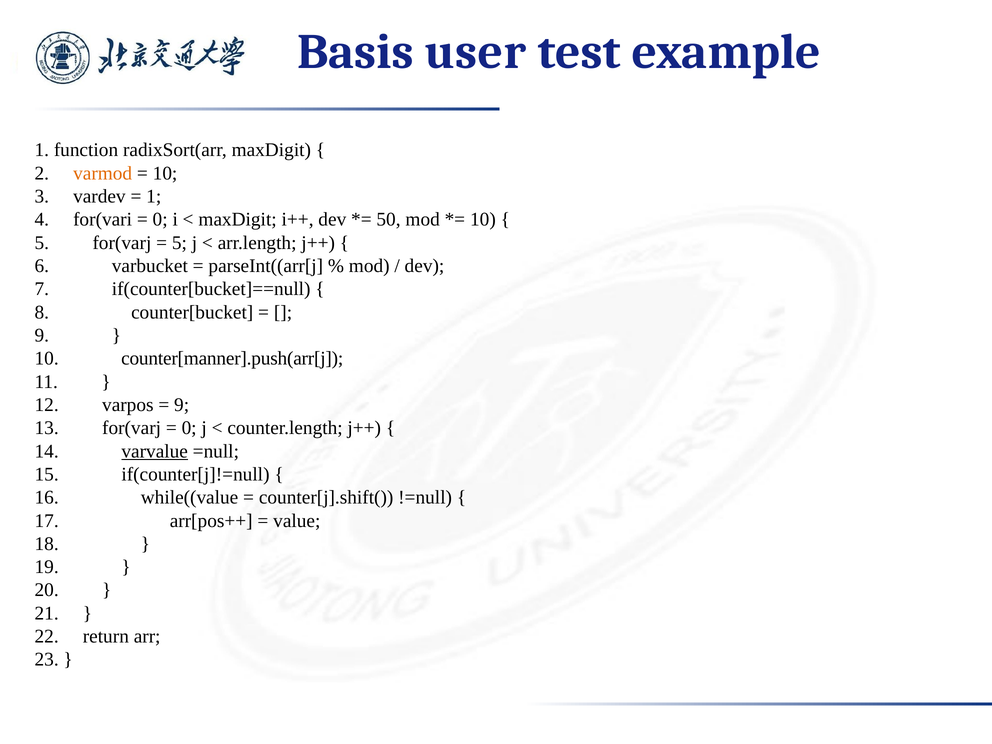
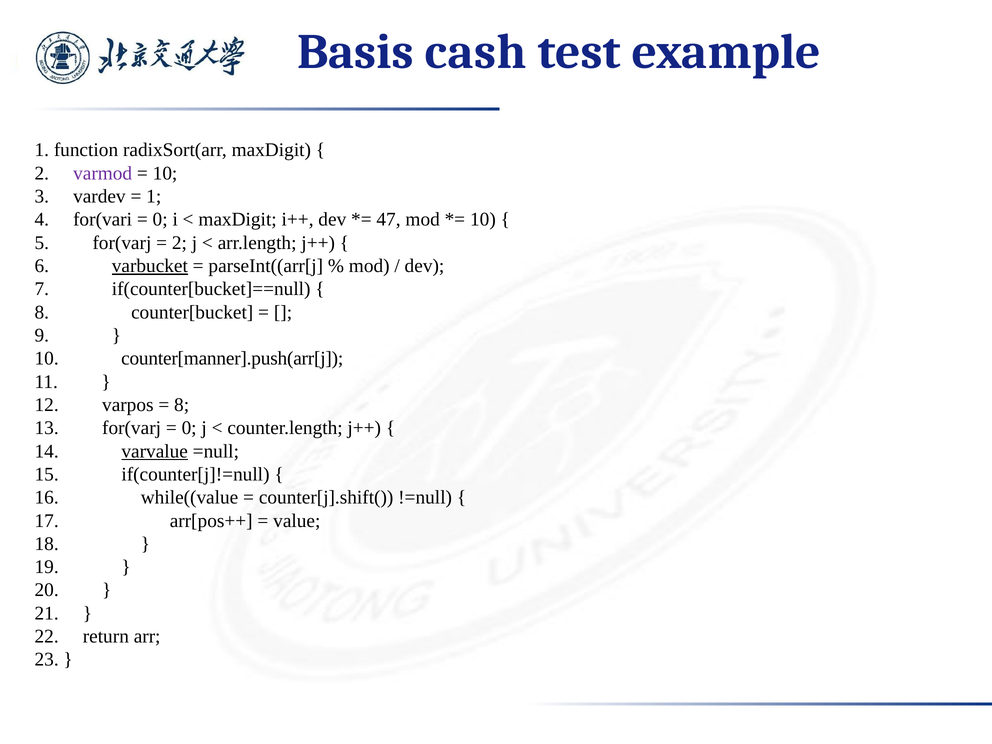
user: user -> cash
varmod colour: orange -> purple
50: 50 -> 47
5 at (179, 243): 5 -> 2
varbucket underline: none -> present
9 at (182, 405): 9 -> 8
